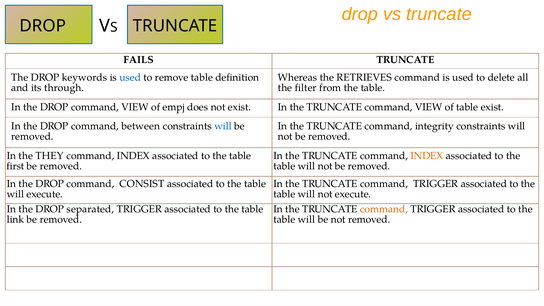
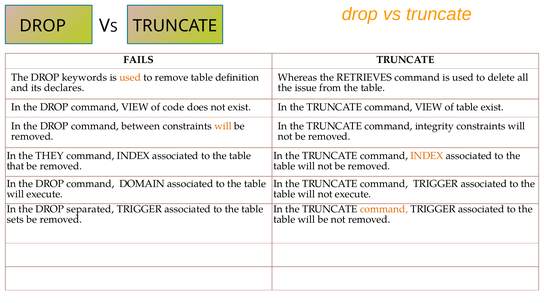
used at (130, 77) colour: blue -> orange
through: through -> declares
filter: filter -> issue
empj: empj -> code
will at (223, 126) colour: blue -> orange
first: first -> that
CONSIST: CONSIST -> DOMAIN
link: link -> sets
